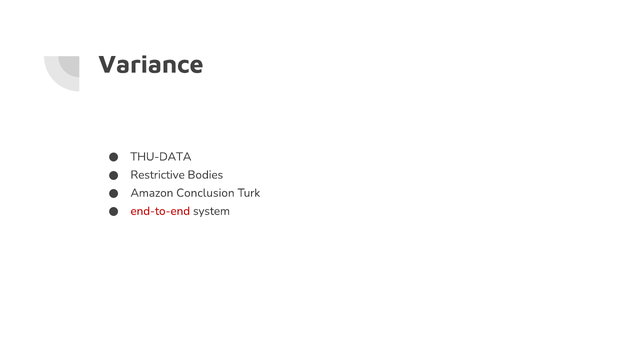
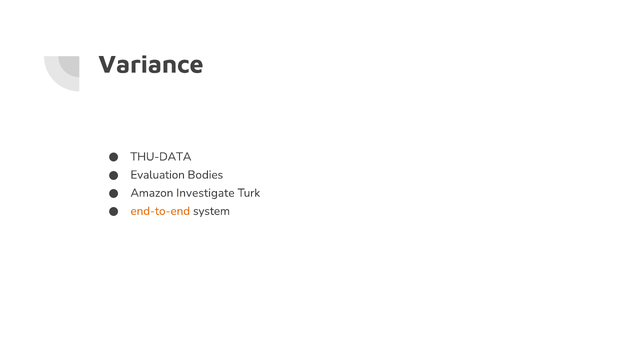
Restrictive: Restrictive -> Evaluation
Conclusion: Conclusion -> Investigate
end-to-end colour: red -> orange
